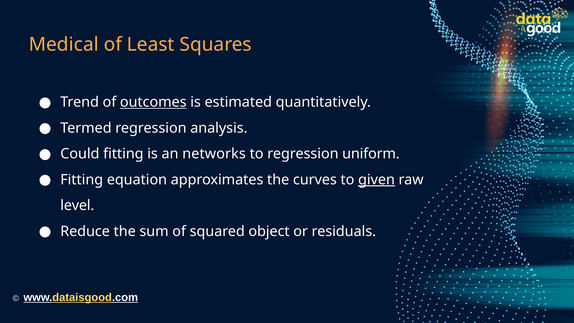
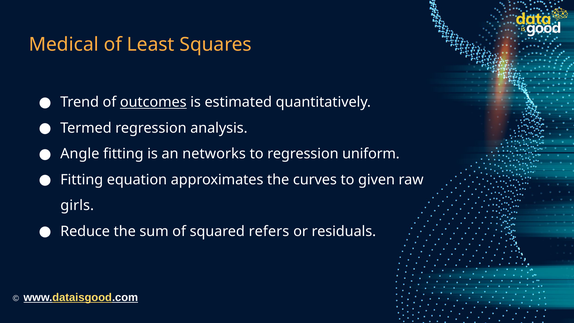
Could: Could -> Angle
given underline: present -> none
level: level -> girls
object: object -> refers
